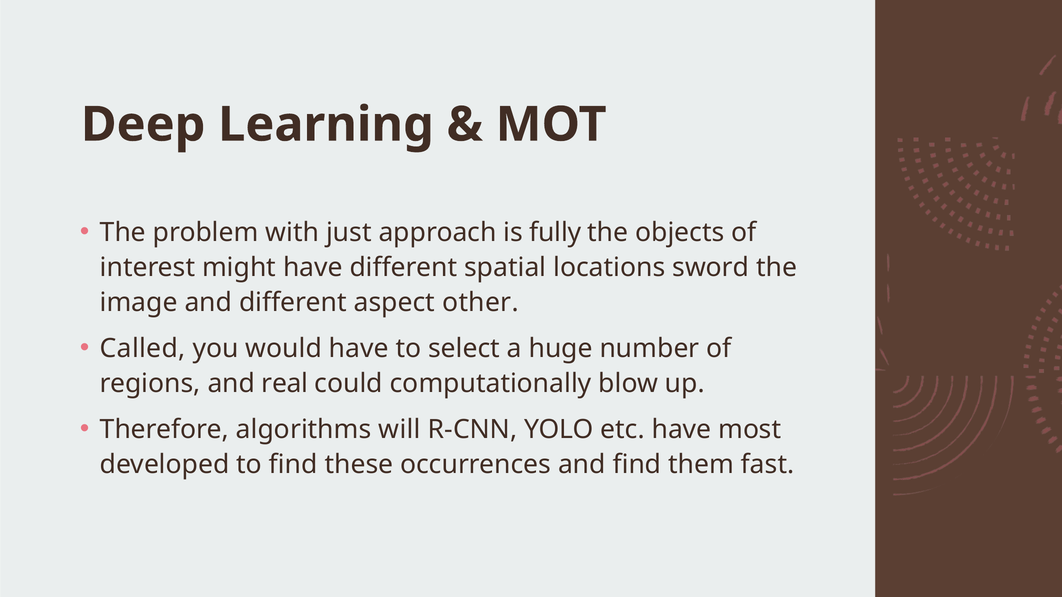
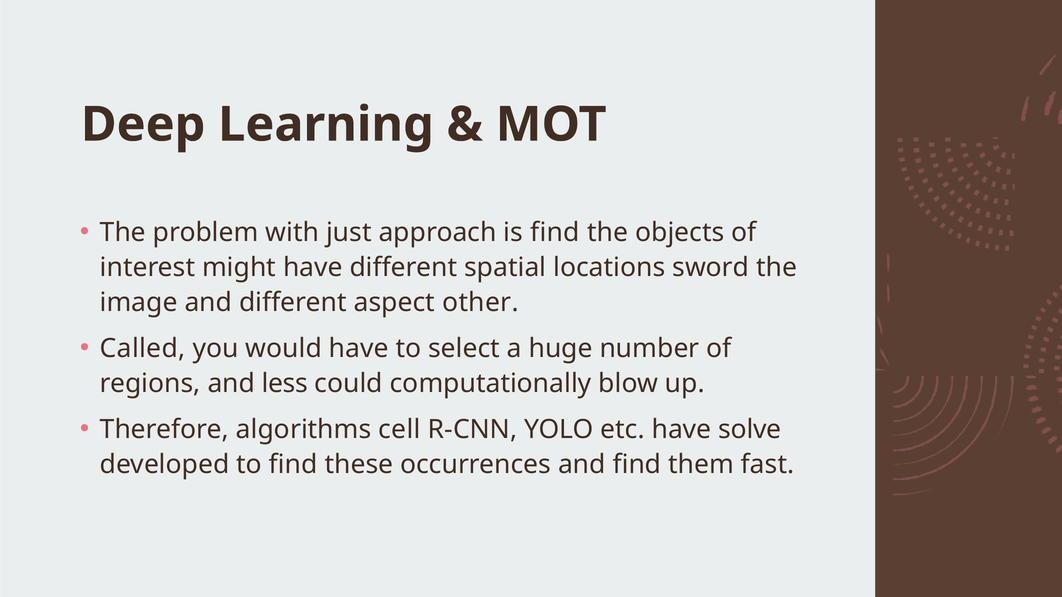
is fully: fully -> find
real: real -> less
will: will -> cell
most: most -> solve
